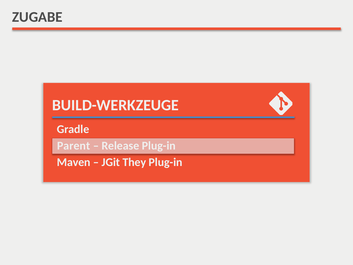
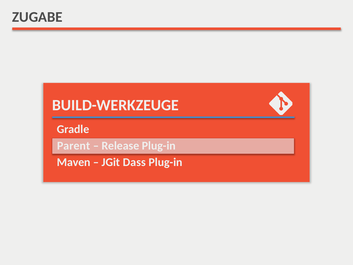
They: They -> Dass
